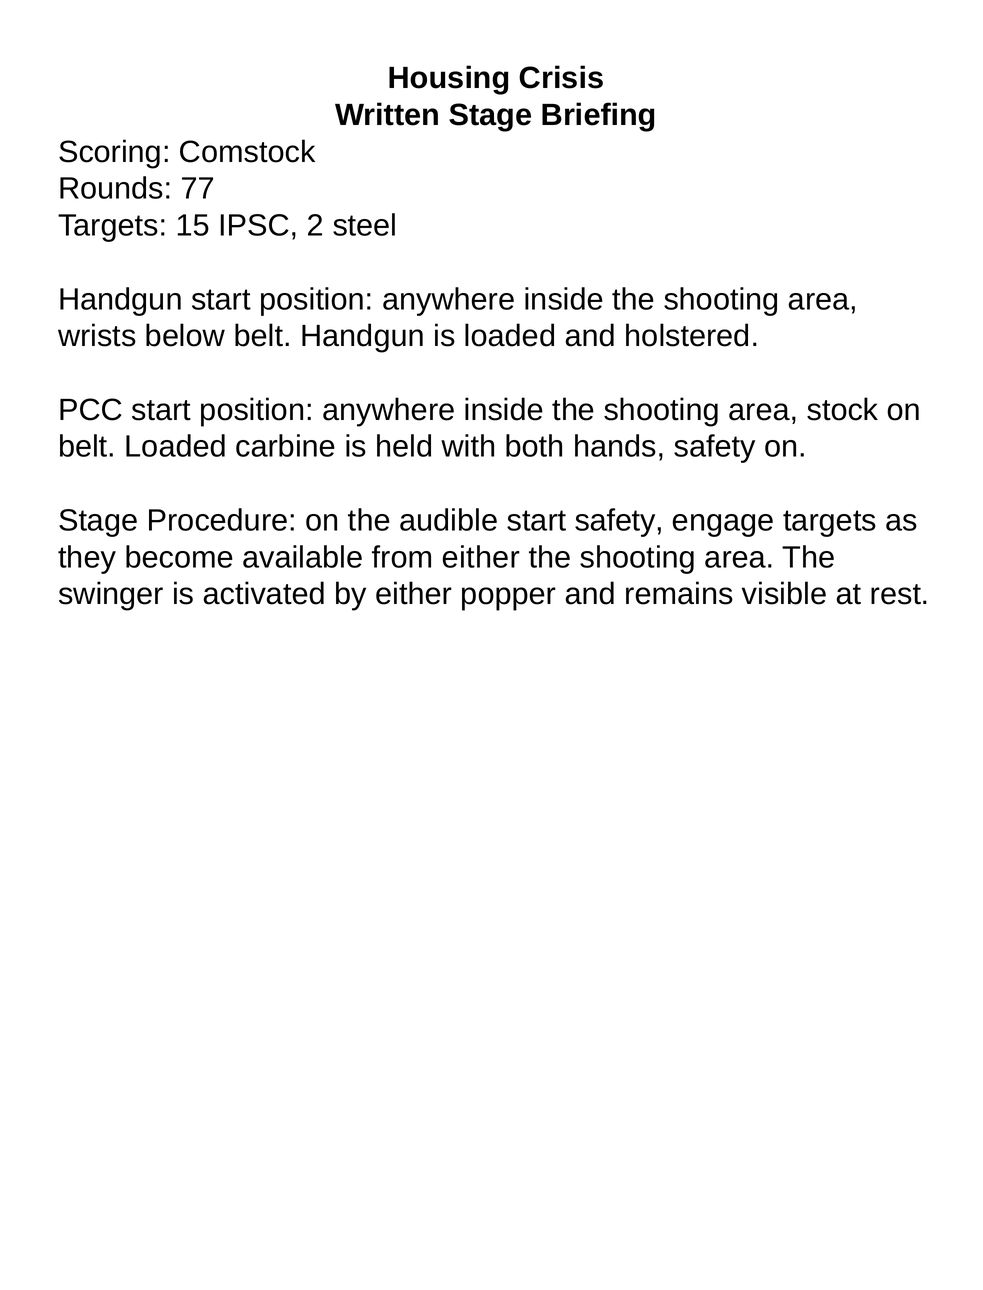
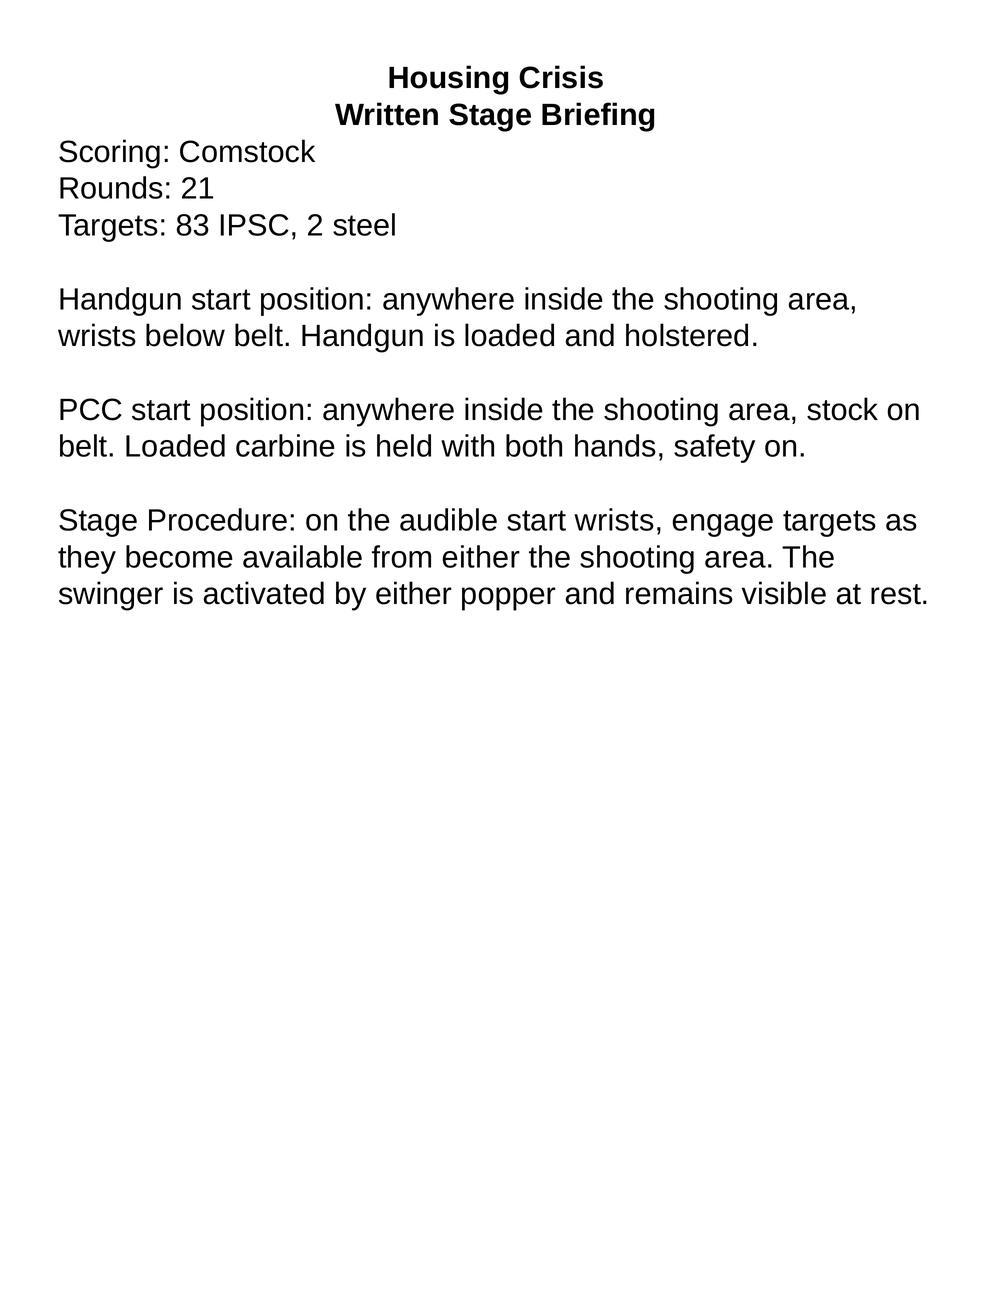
77: 77 -> 21
15: 15 -> 83
start safety: safety -> wrists
